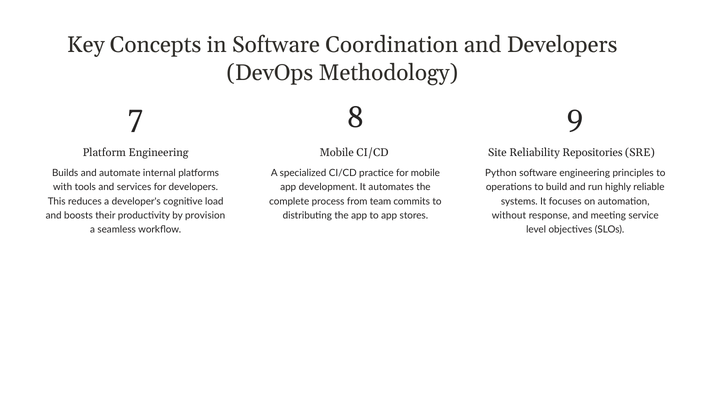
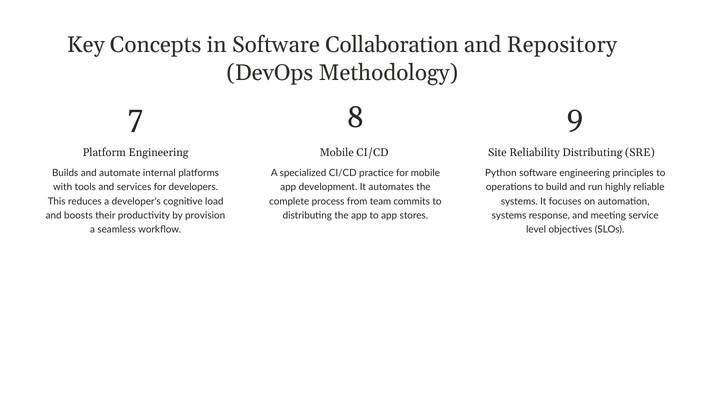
Coordination: Coordination -> Collaboration
and Developers: Developers -> Repository
Reliability Repositories: Repositories -> Distributing
without at (509, 216): without -> systems
